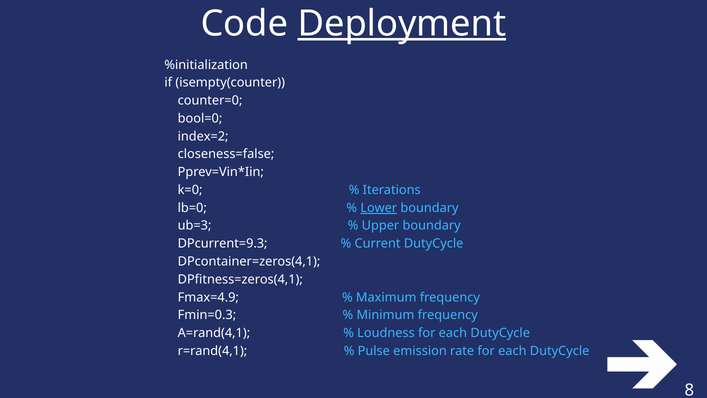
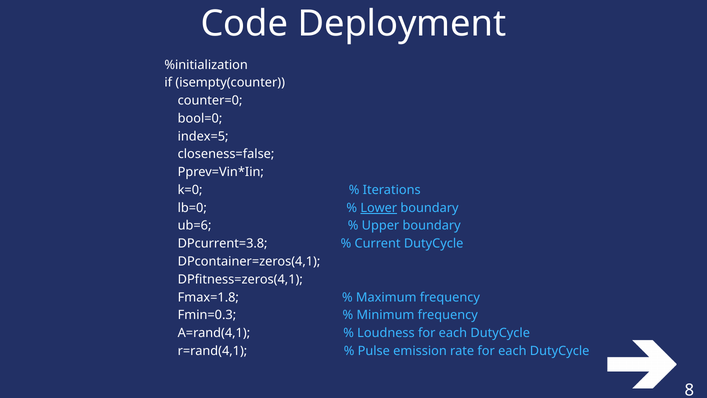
Deployment underline: present -> none
index=2: index=2 -> index=5
ub=3: ub=3 -> ub=6
DPcurrent=9.3: DPcurrent=9.3 -> DPcurrent=3.8
Fmax=4.9: Fmax=4.9 -> Fmax=1.8
